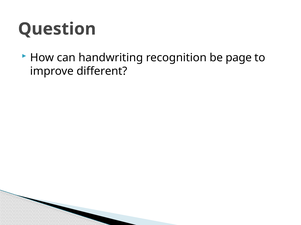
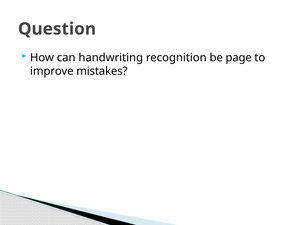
different: different -> mistakes
